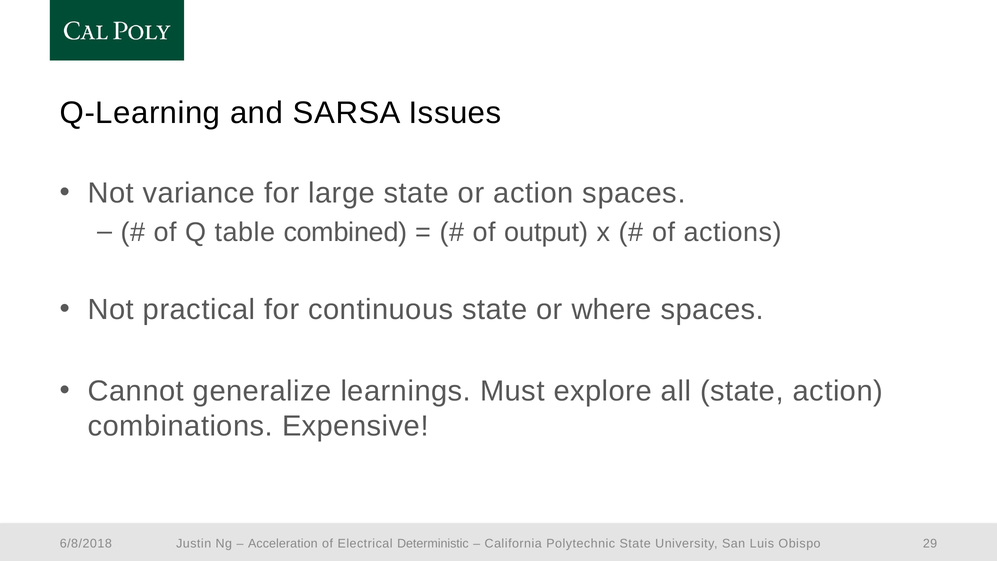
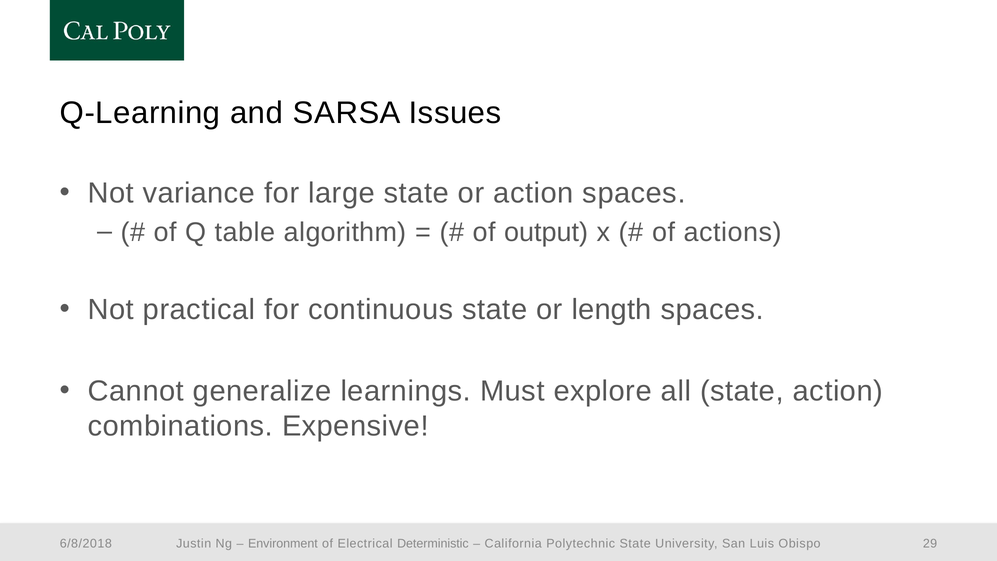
combined: combined -> algorithm
where: where -> length
Acceleration: Acceleration -> Environment
